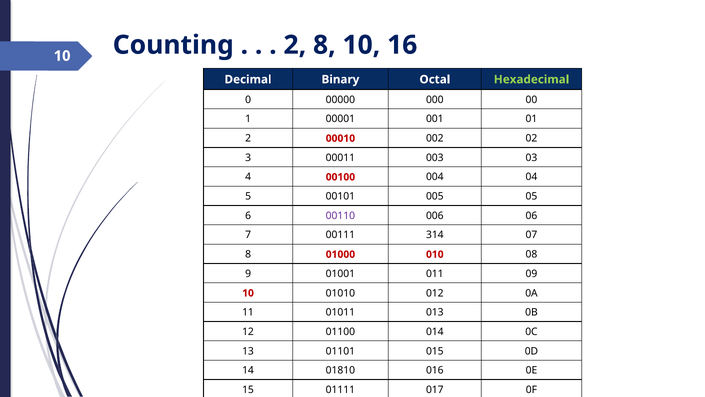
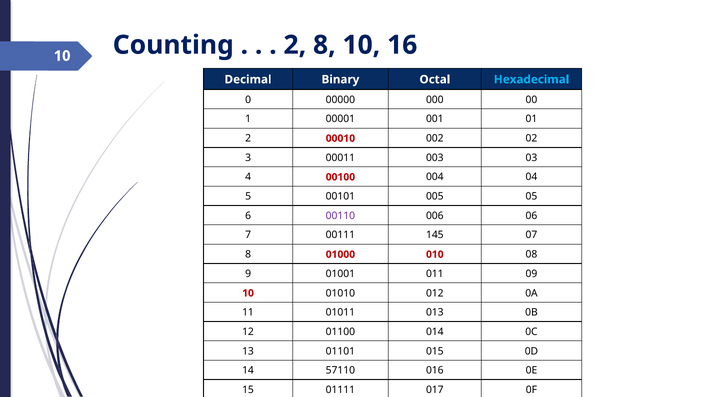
Hexadecimal colour: light green -> light blue
314: 314 -> 145
01810: 01810 -> 57110
